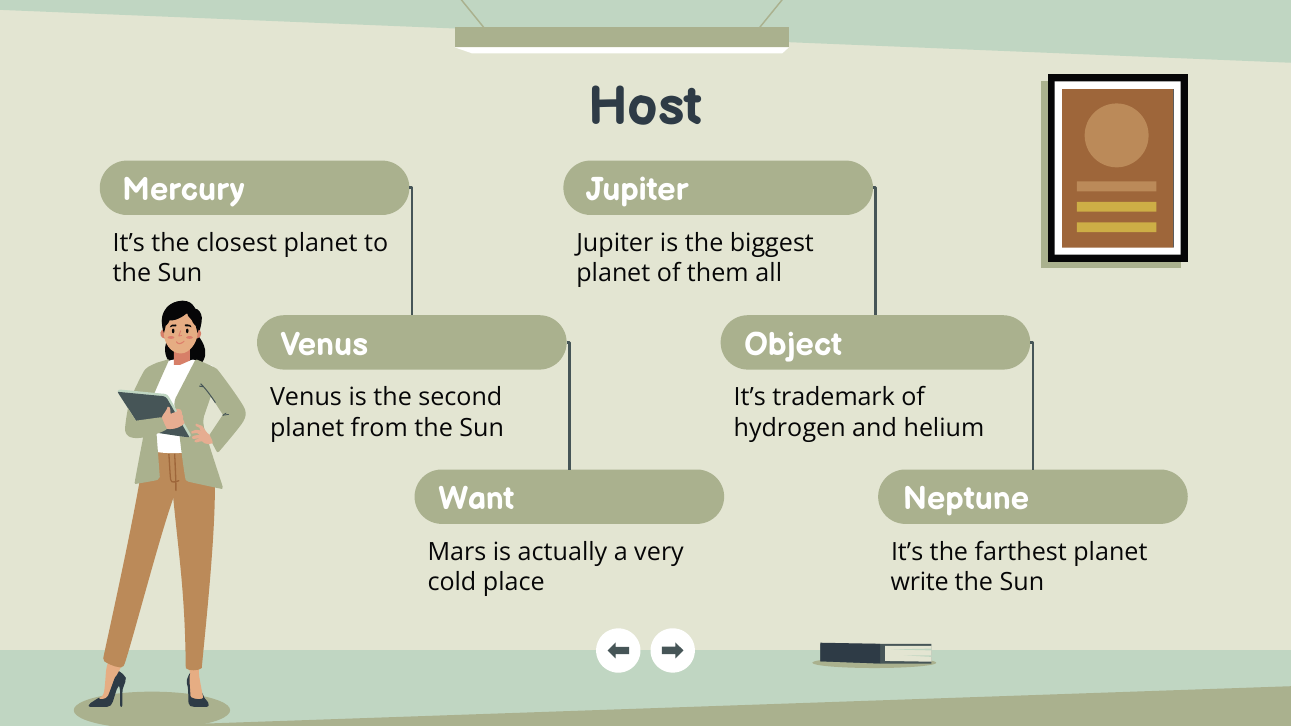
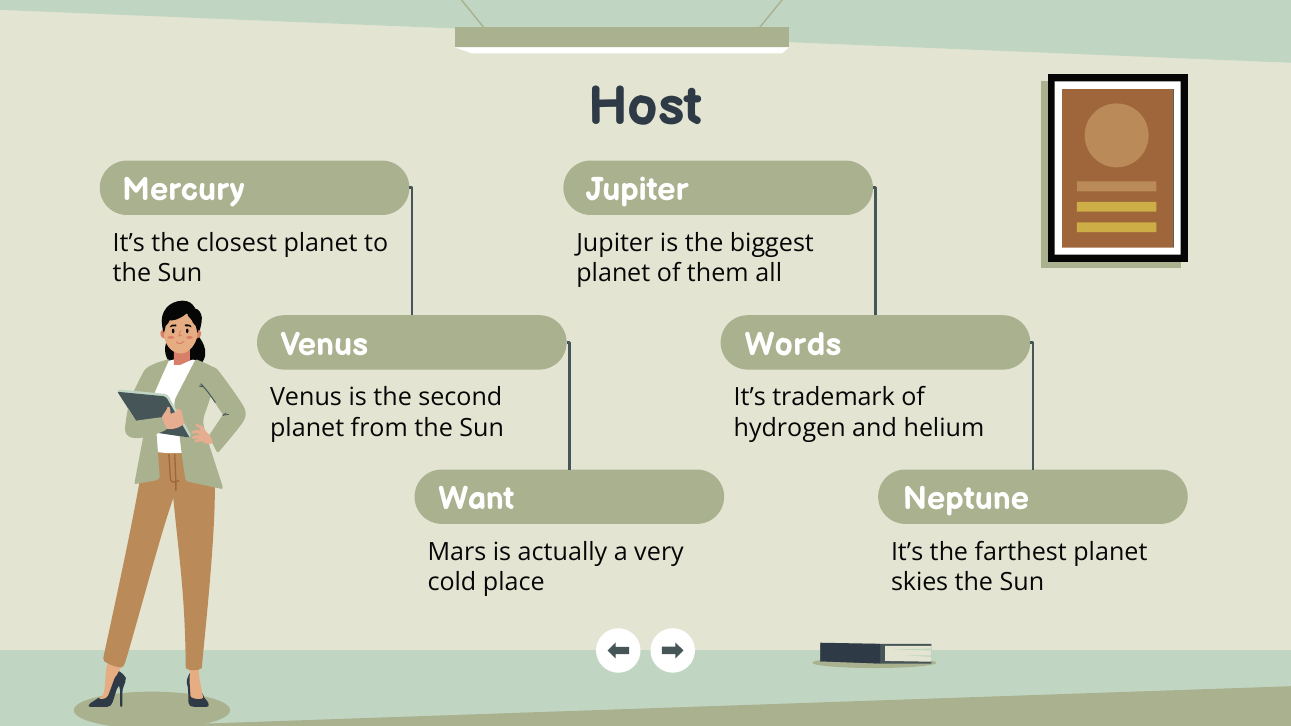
Object: Object -> Words
write: write -> skies
